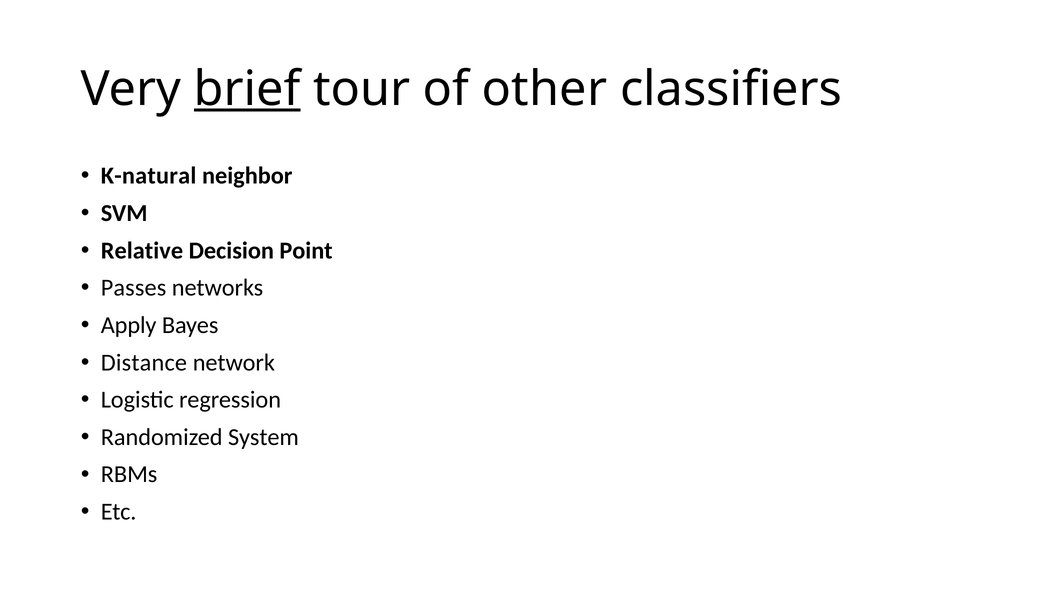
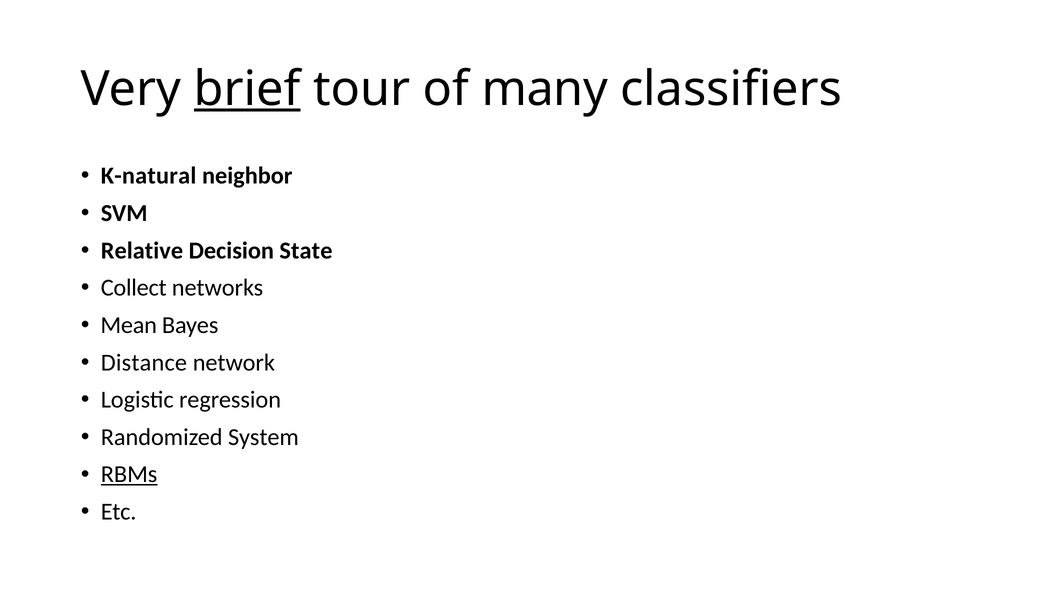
other: other -> many
Point: Point -> State
Passes: Passes -> Collect
Apply: Apply -> Mean
RBMs underline: none -> present
